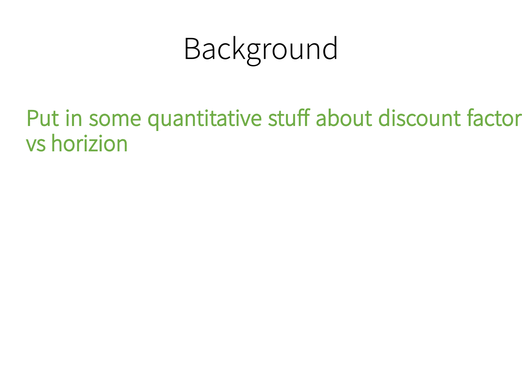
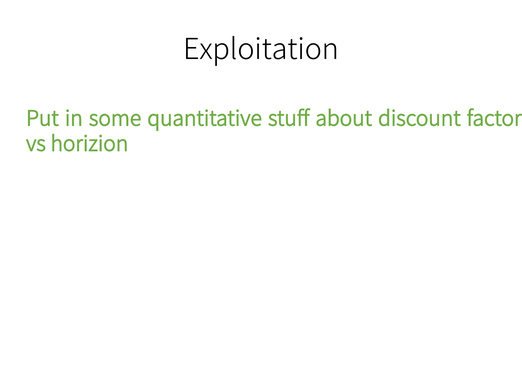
Background: Background -> Exploitation
